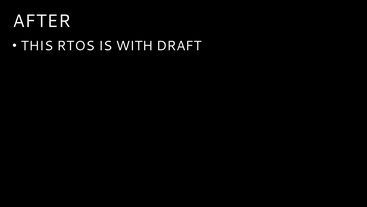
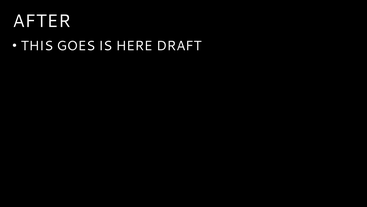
RTOS: RTOS -> GOES
WITH: WITH -> HERE
